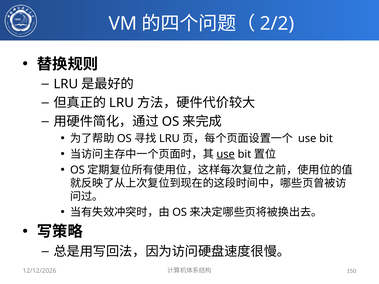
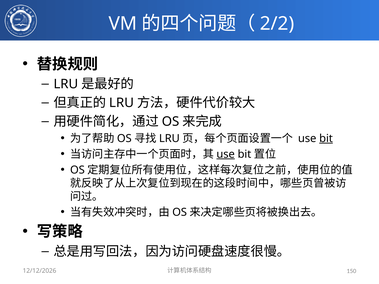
bit at (326, 139) underline: none -> present
